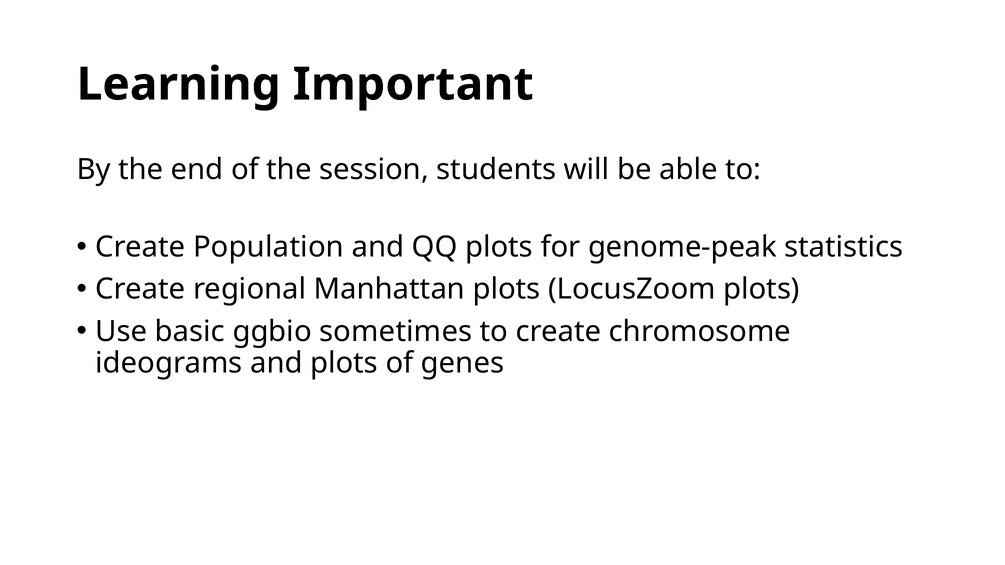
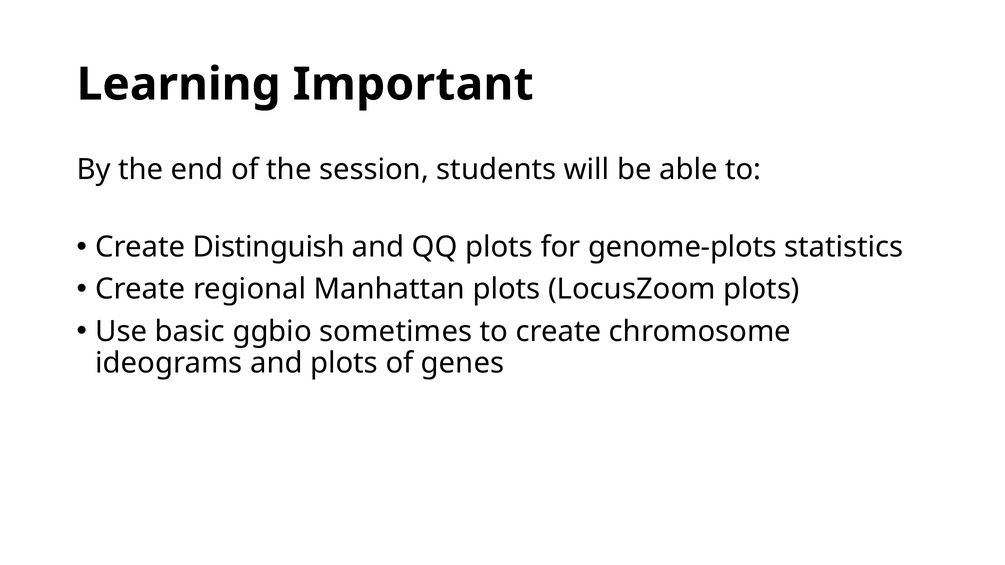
Population: Population -> Distinguish
genome-peak: genome-peak -> genome-plots
